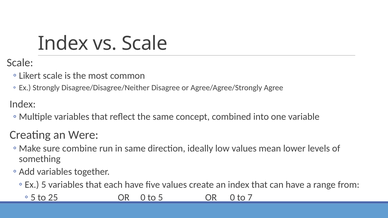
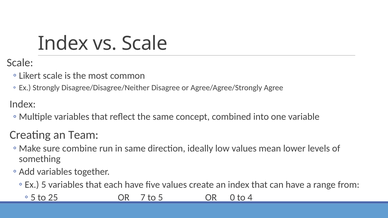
Were: Were -> Team
25 OR 0: 0 -> 7
7: 7 -> 4
